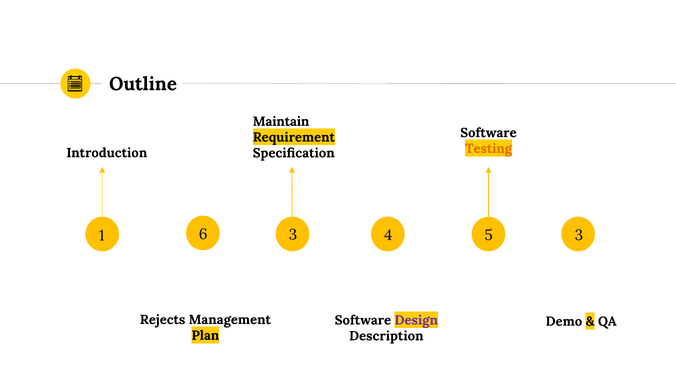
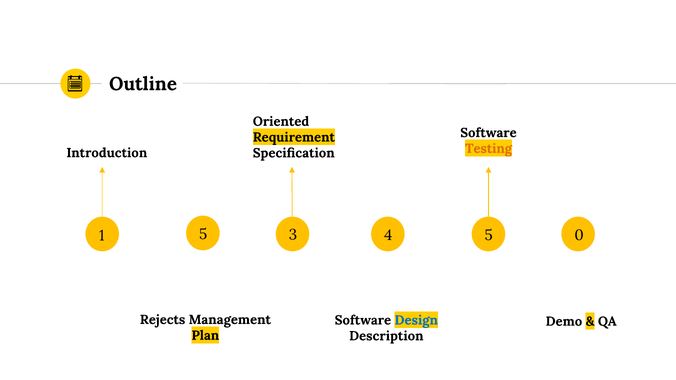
Maintain: Maintain -> Oriented
1 6: 6 -> 5
5 3: 3 -> 0
Design colour: purple -> blue
